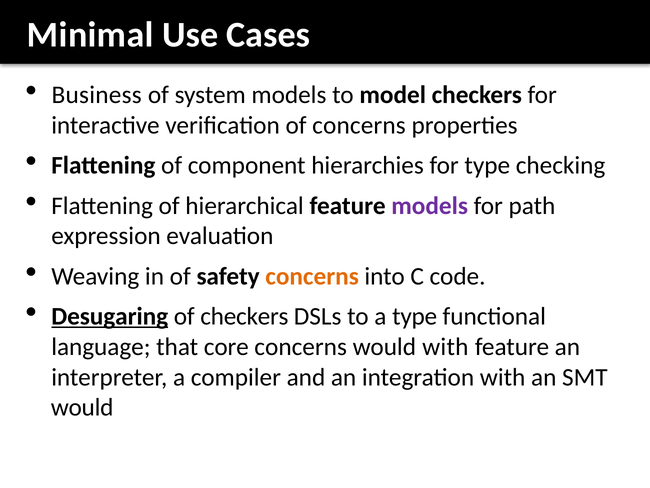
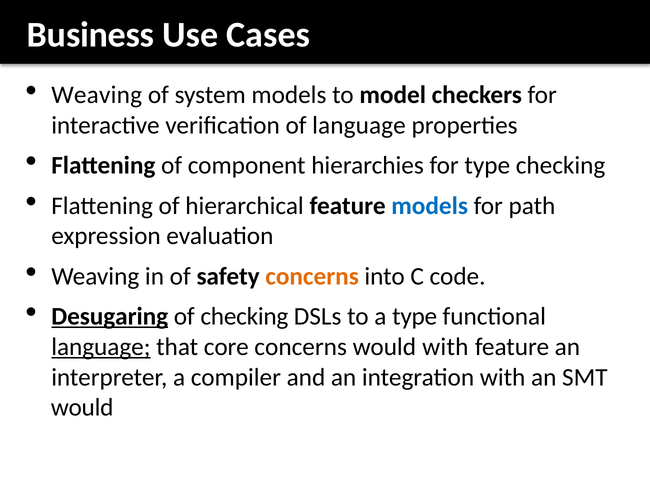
Minimal: Minimal -> Business
Business at (97, 95): Business -> Weaving
of concerns: concerns -> language
models at (430, 206) colour: purple -> blue
of checkers: checkers -> checking
language at (101, 346) underline: none -> present
